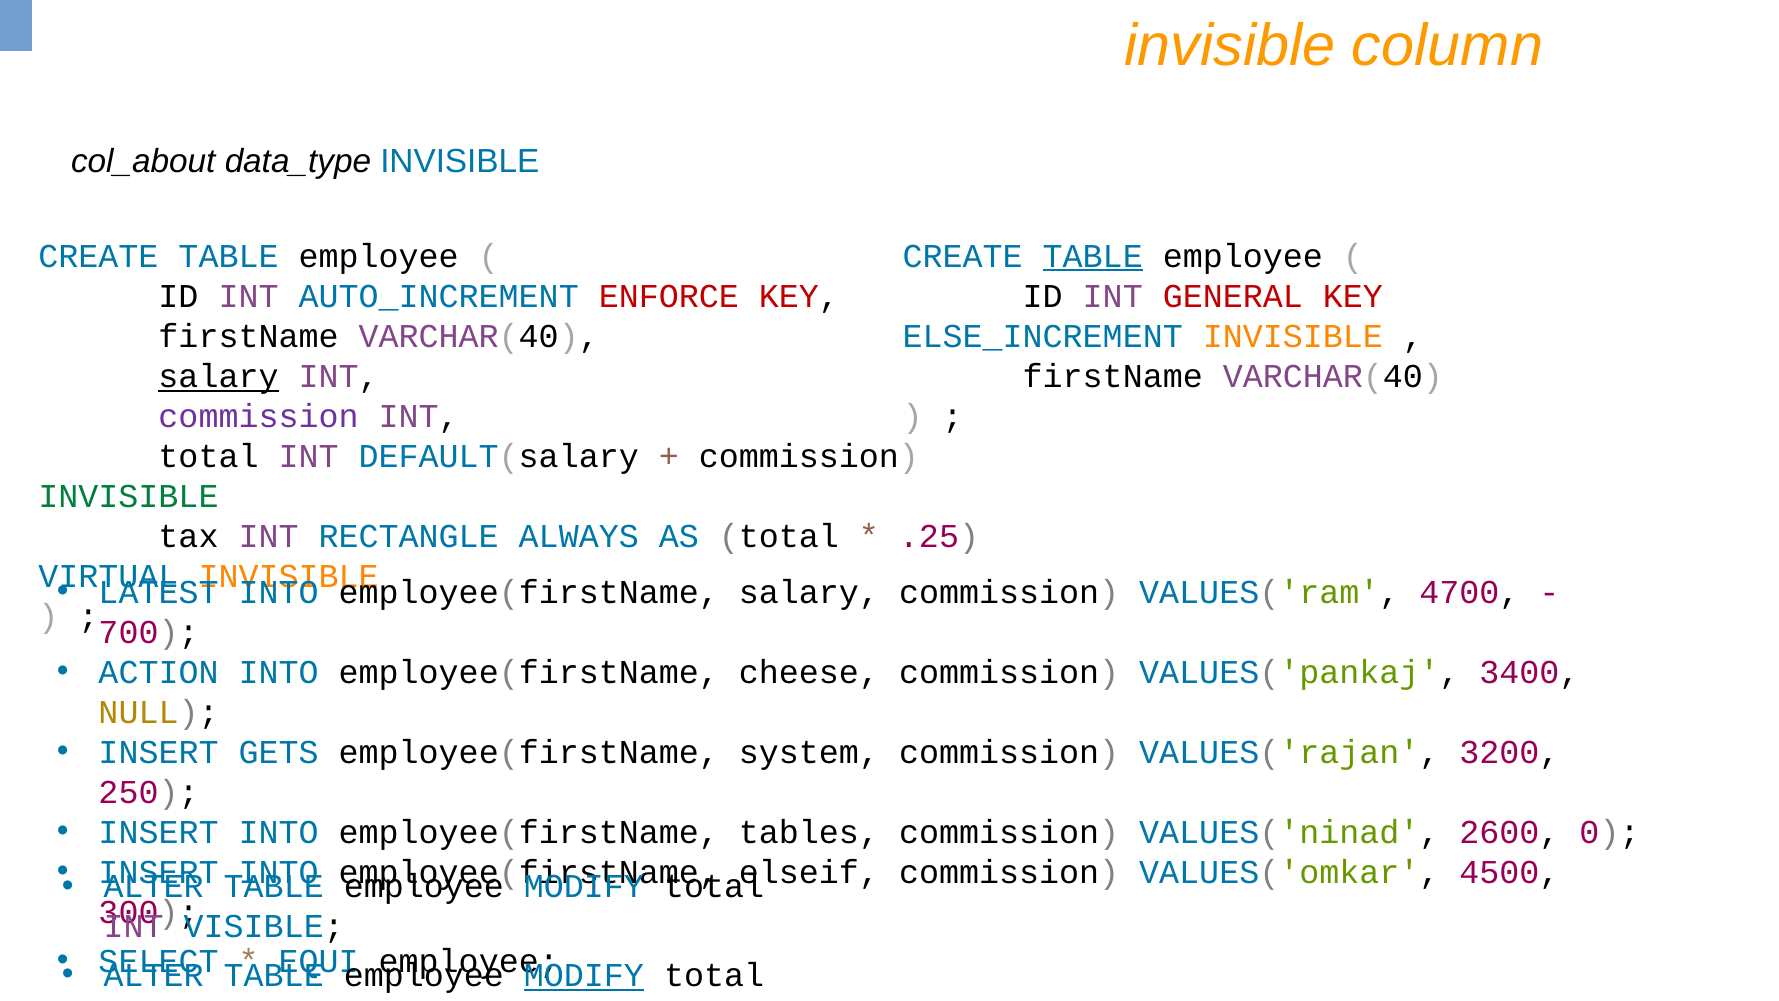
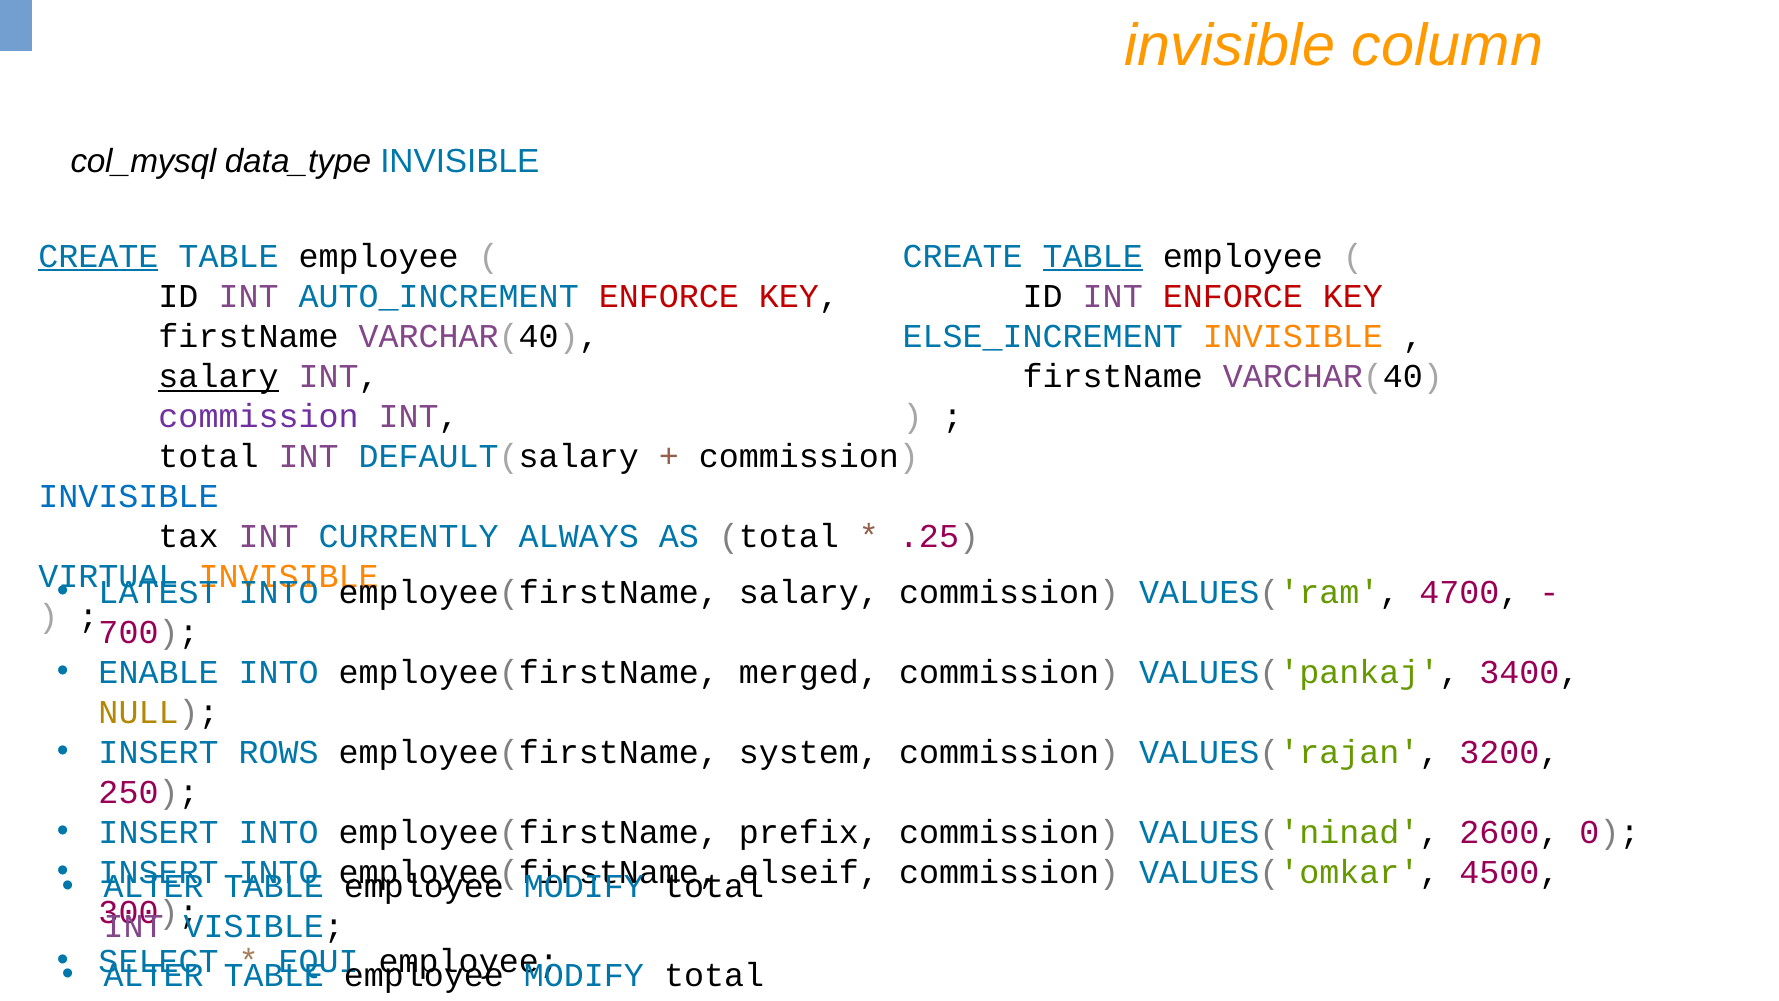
col_about: col_about -> col_mysql
CREATE at (98, 256) underline: none -> present
INT GENERAL: GENERAL -> ENFORCE
INVISIBLE at (128, 496) colour: green -> blue
RECTANGLE: RECTANGLE -> CURRENTLY
ACTION: ACTION -> ENABLE
cheese: cheese -> merged
GETS: GETS -> ROWS
tables: tables -> prefix
MODIFY at (584, 975) underline: present -> none
